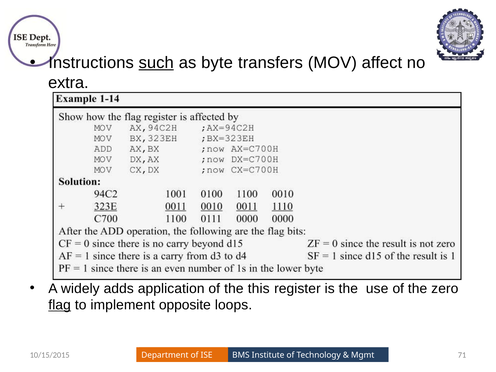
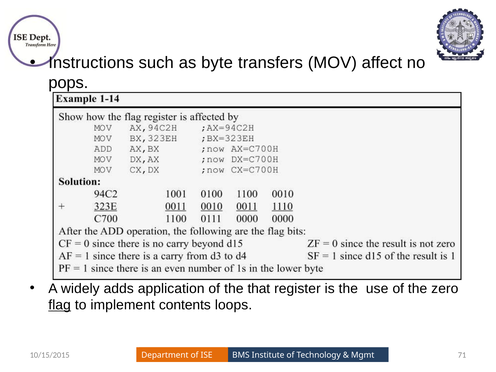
such underline: present -> none
extra: extra -> pops
this: this -> that
opposite: opposite -> contents
